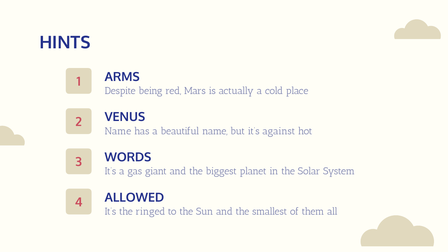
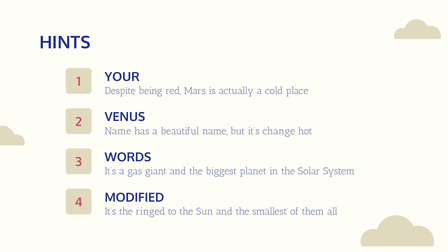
ARMS: ARMS -> YOUR
against: against -> change
ALLOWED: ALLOWED -> MODIFIED
